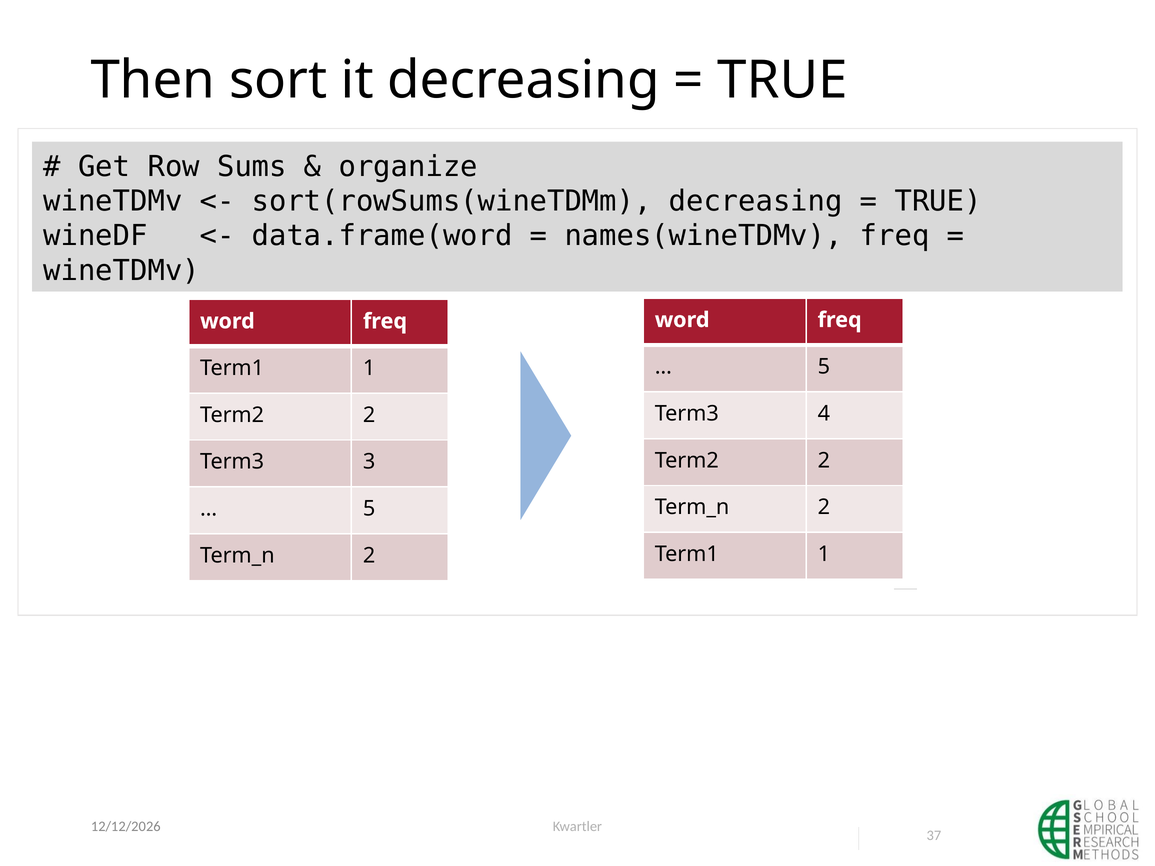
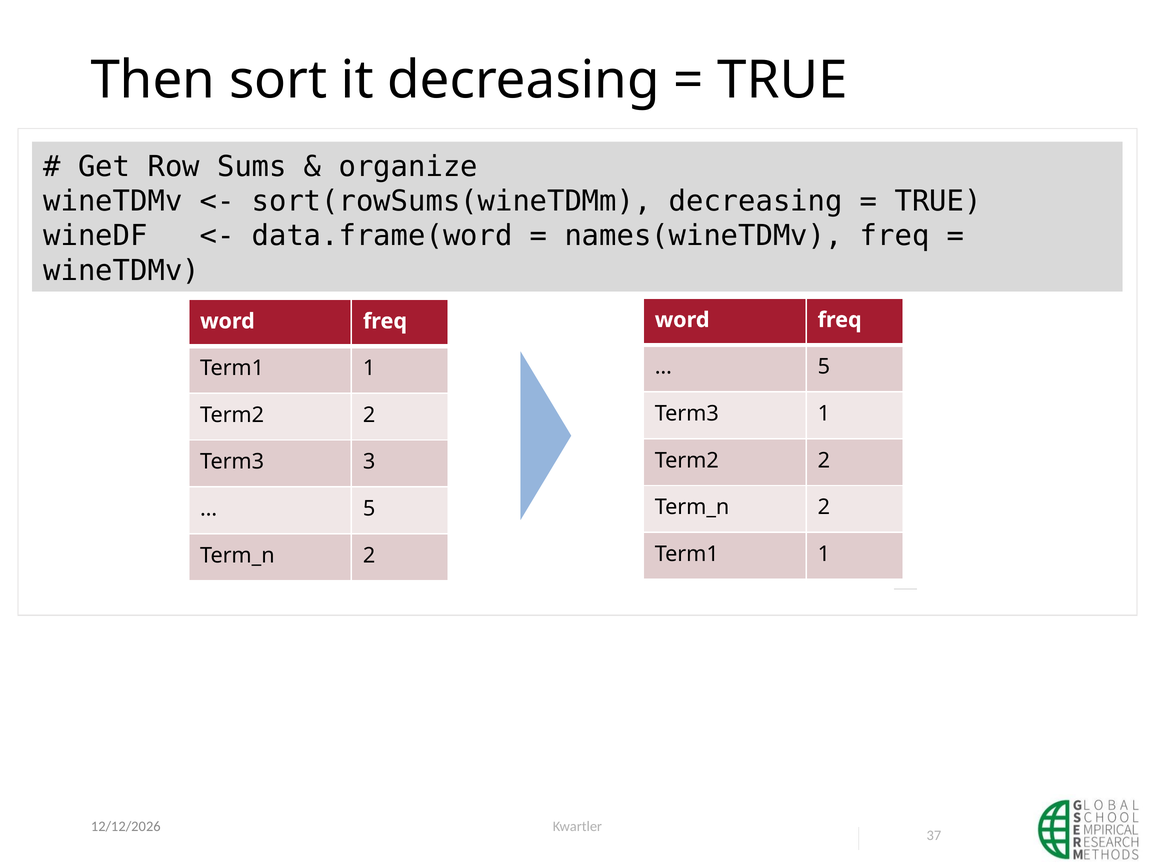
Term3 4: 4 -> 1
